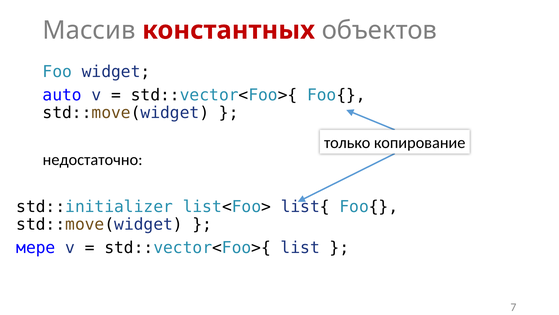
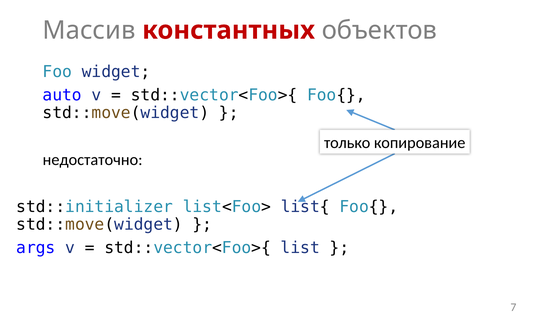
мере: мере -> args
